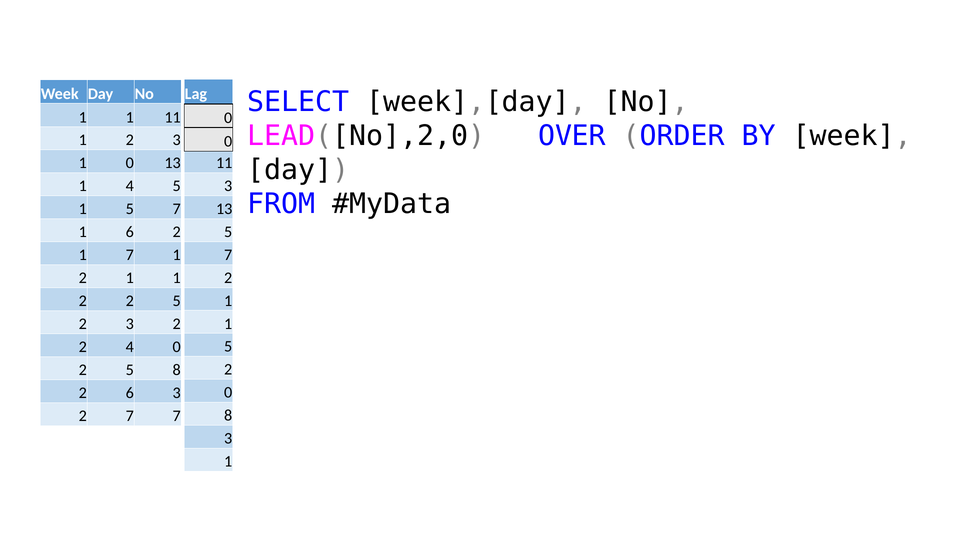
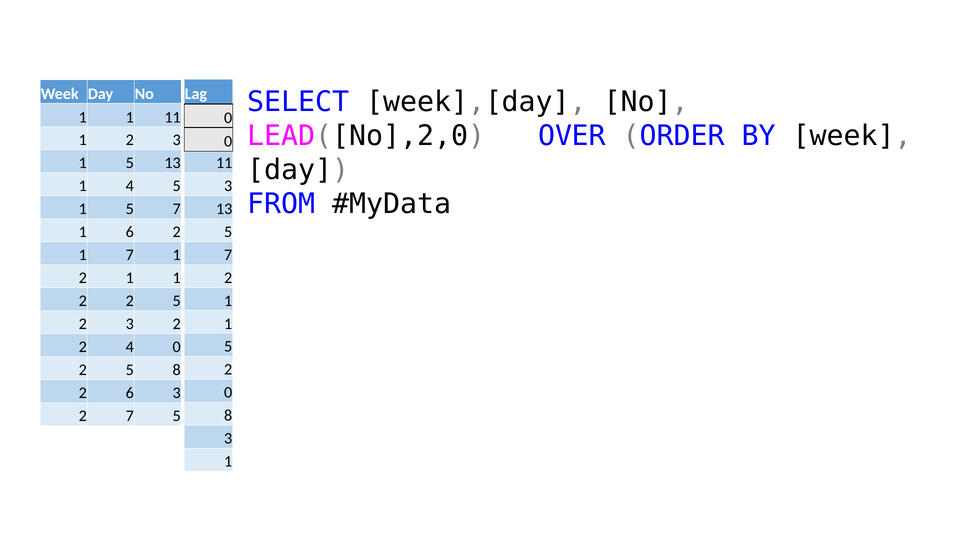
0 at (130, 163): 0 -> 5
7 7: 7 -> 5
